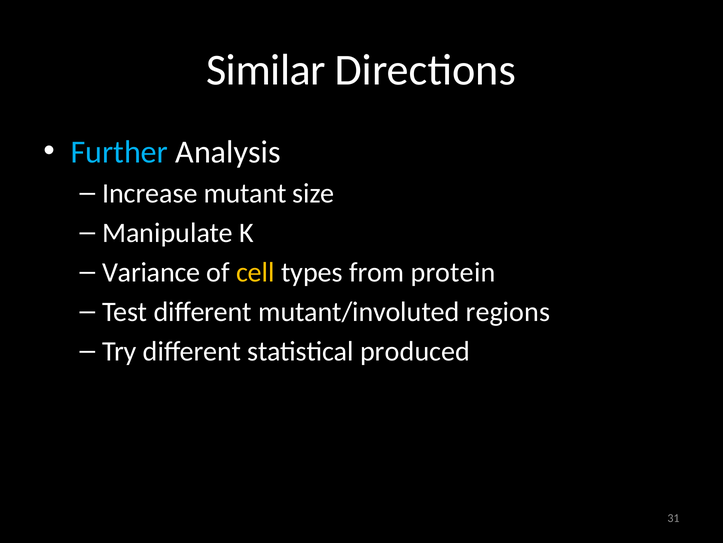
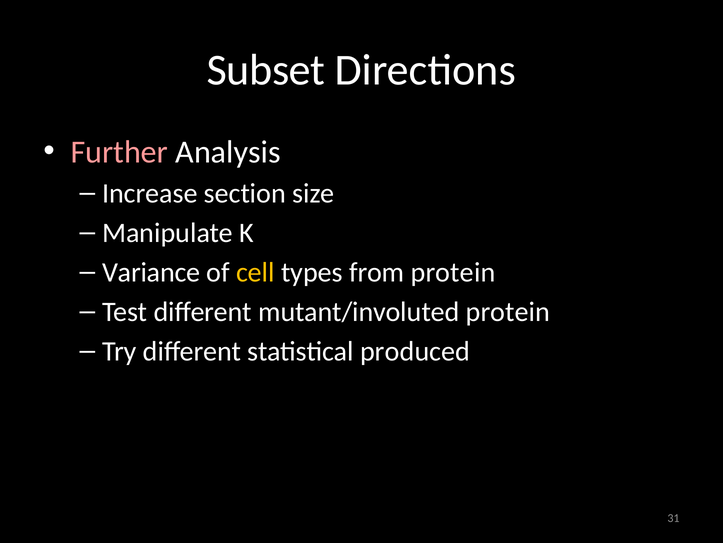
Similar: Similar -> Subset
Further colour: light blue -> pink
mutant: mutant -> section
mutant/involuted regions: regions -> protein
